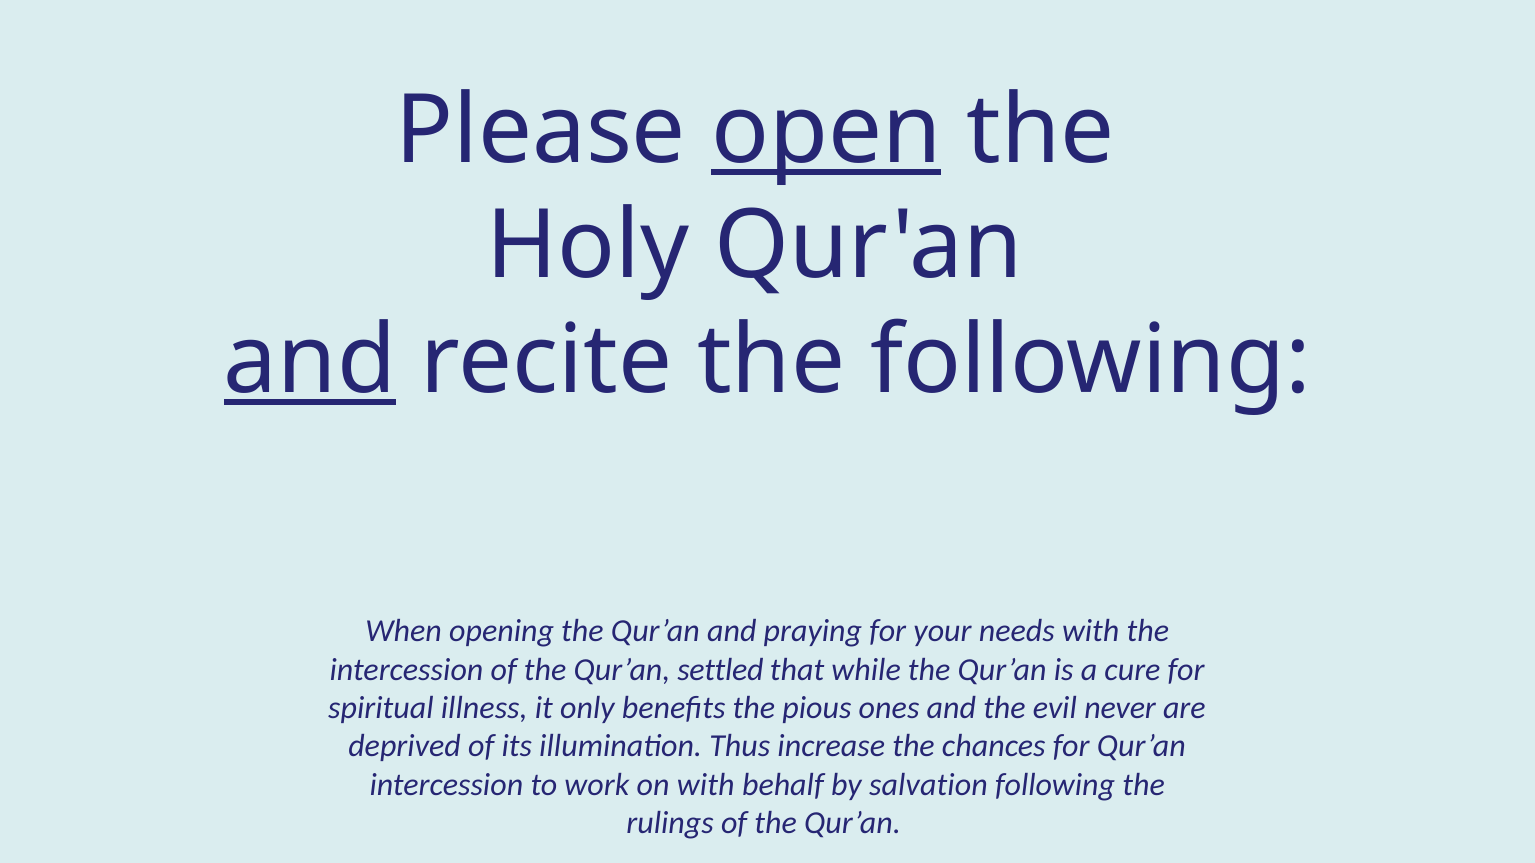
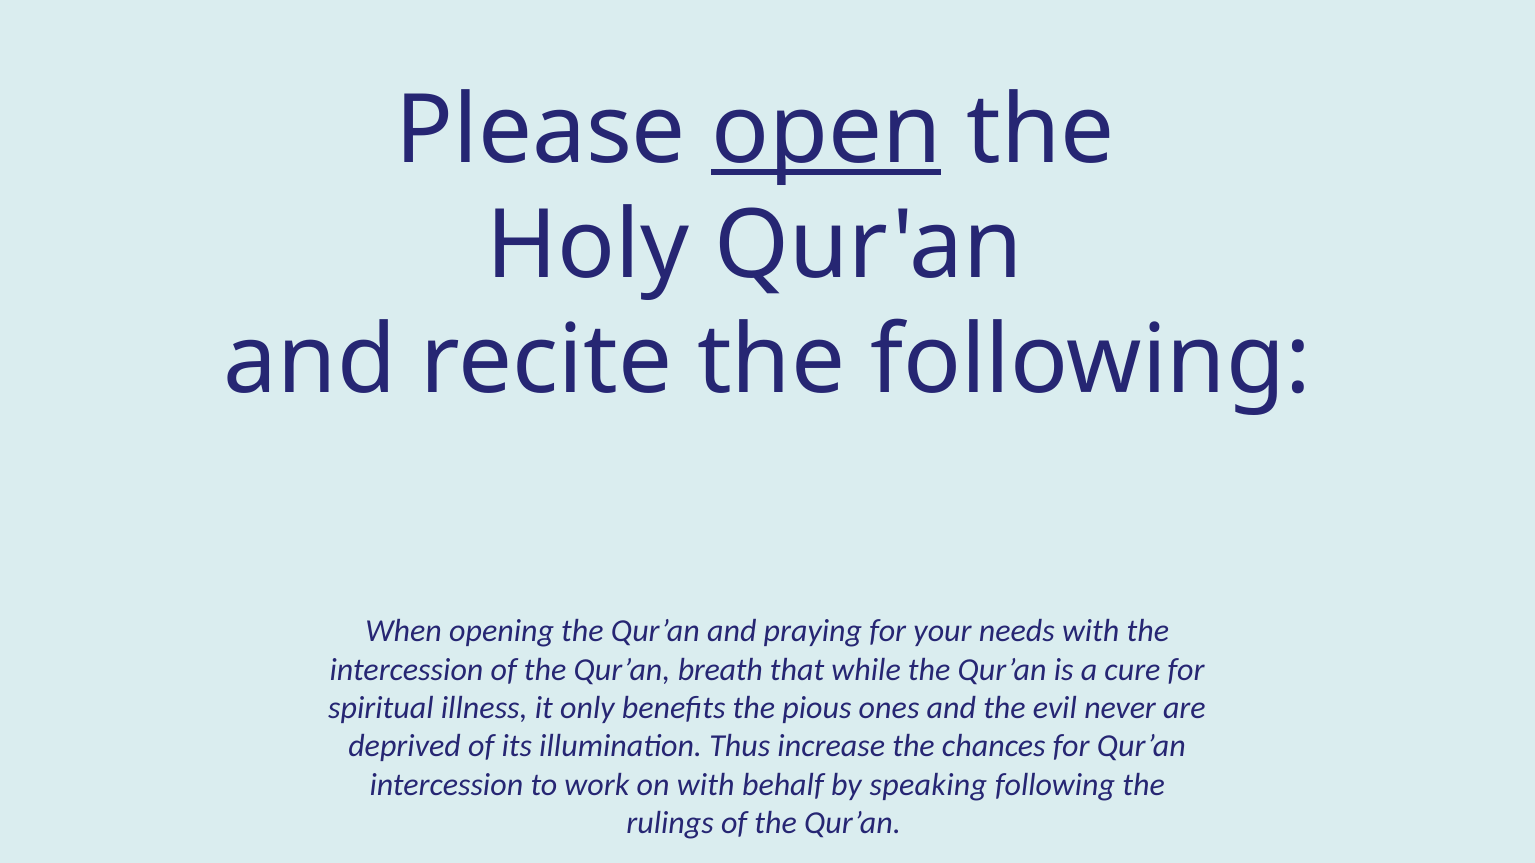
and at (310, 361) underline: present -> none
settled: settled -> breath
salvation: salvation -> speaking
